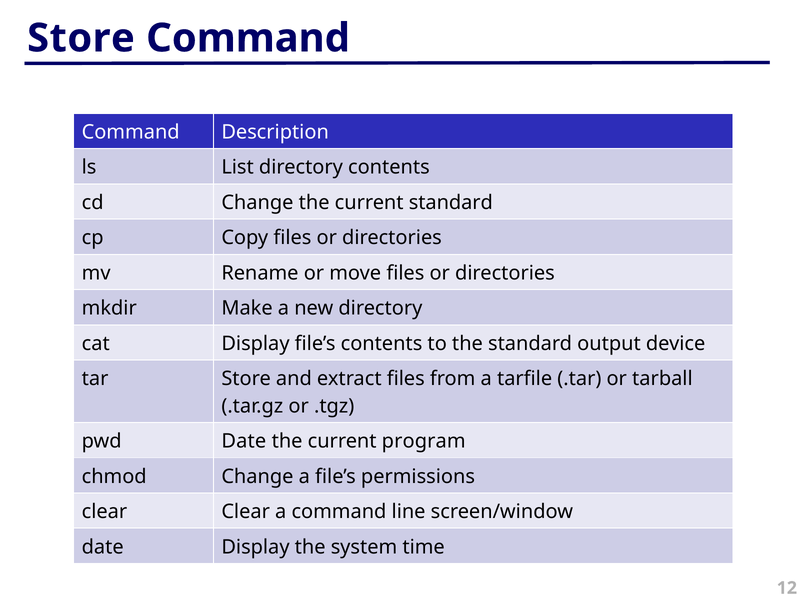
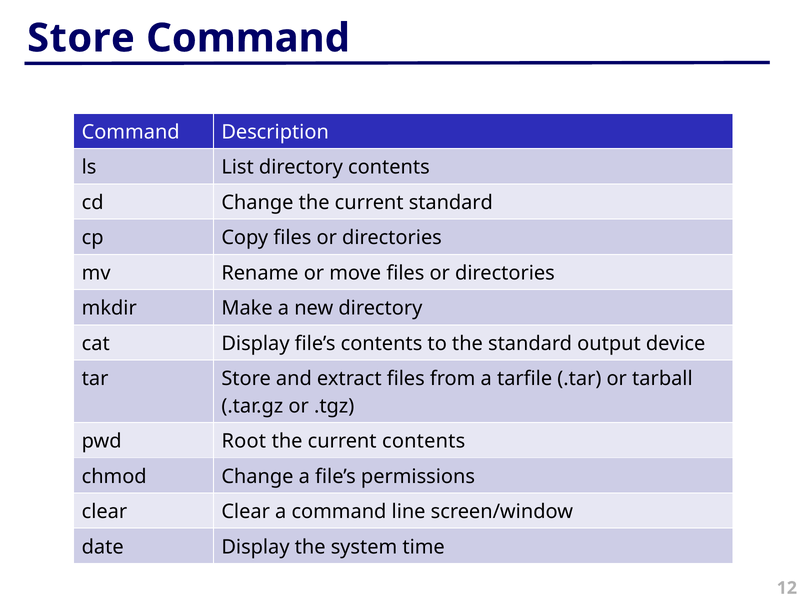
pwd Date: Date -> Root
current program: program -> contents
